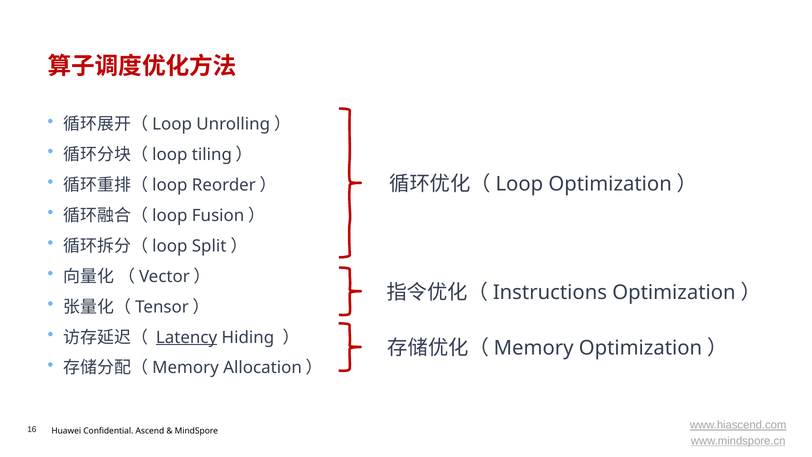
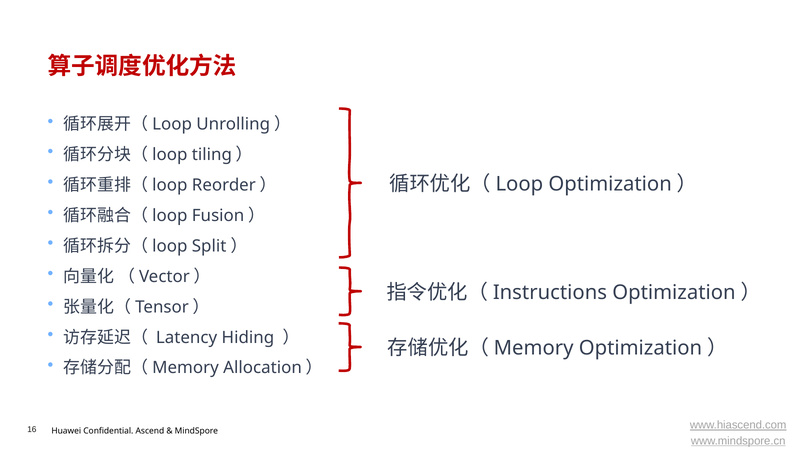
Latency underline: present -> none
